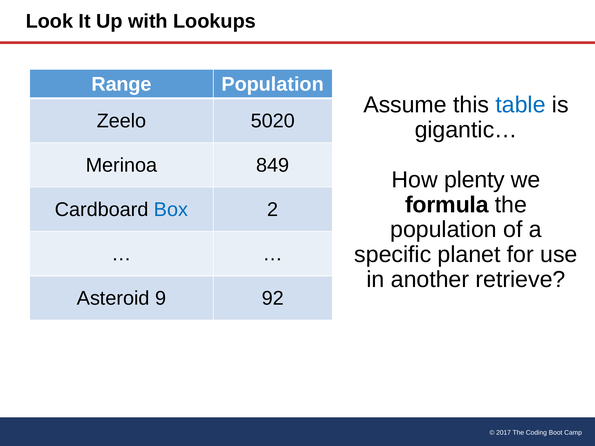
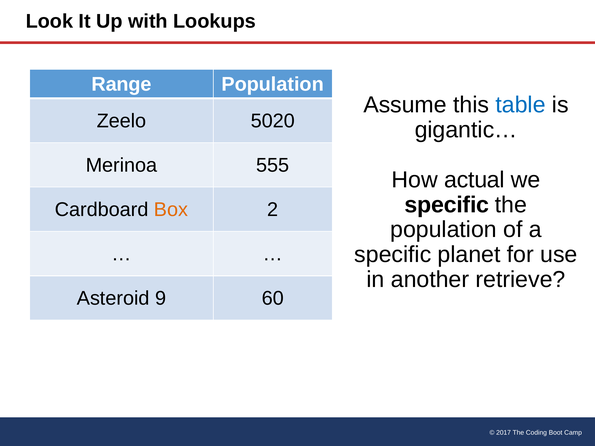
849: 849 -> 555
plenty: plenty -> actual
formula at (447, 205): formula -> specific
Box colour: blue -> orange
92: 92 -> 60
